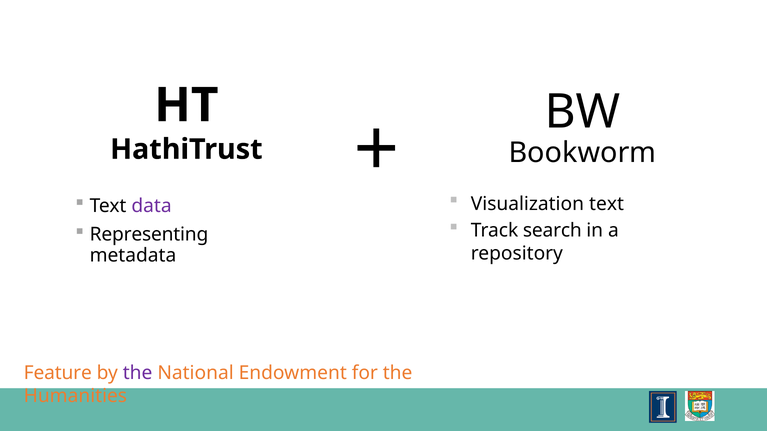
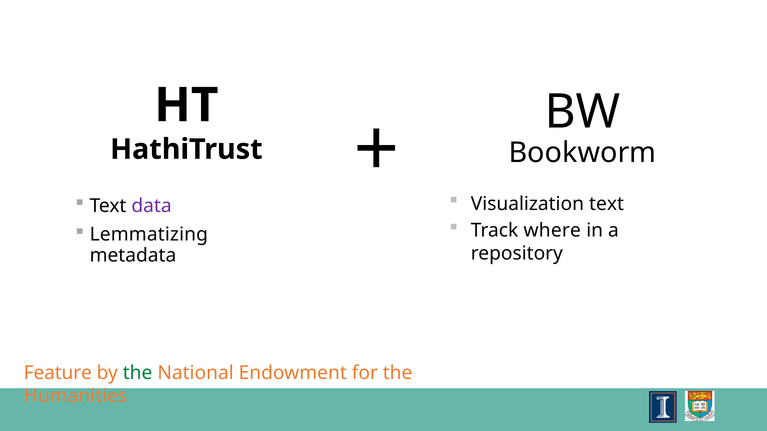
search: search -> where
Representing: Representing -> Lemmatizing
the at (138, 373) colour: purple -> green
